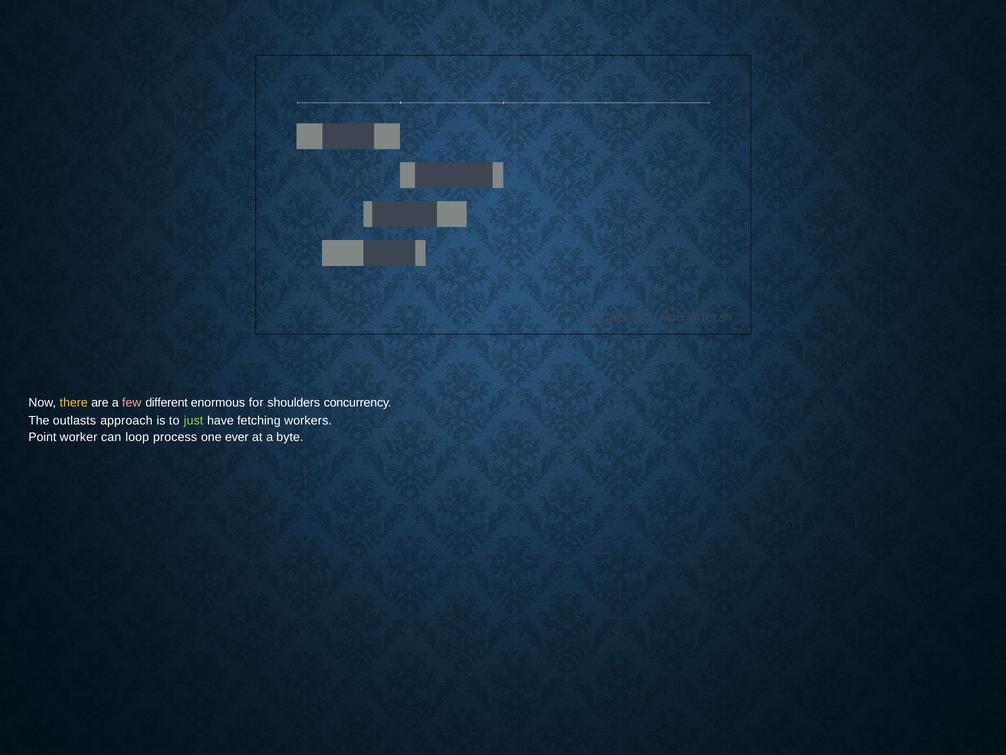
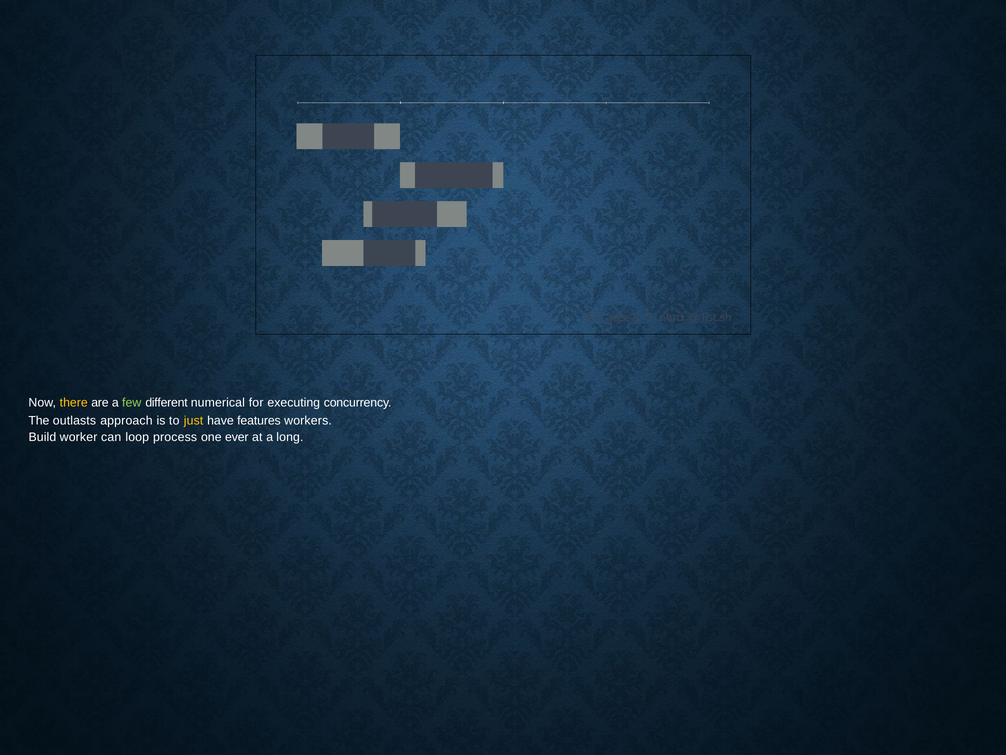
few colour: pink -> light green
enormous: enormous -> numerical
shoulders: shoulders -> executing
just colour: light green -> yellow
fetching: fetching -> features
Point: Point -> Build
byte: byte -> long
